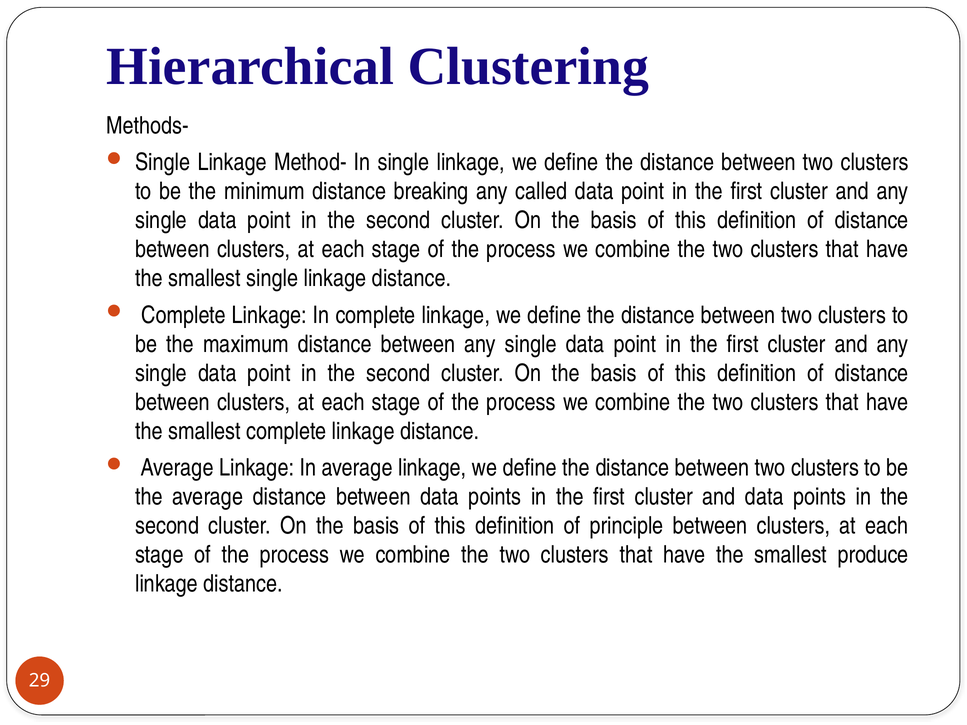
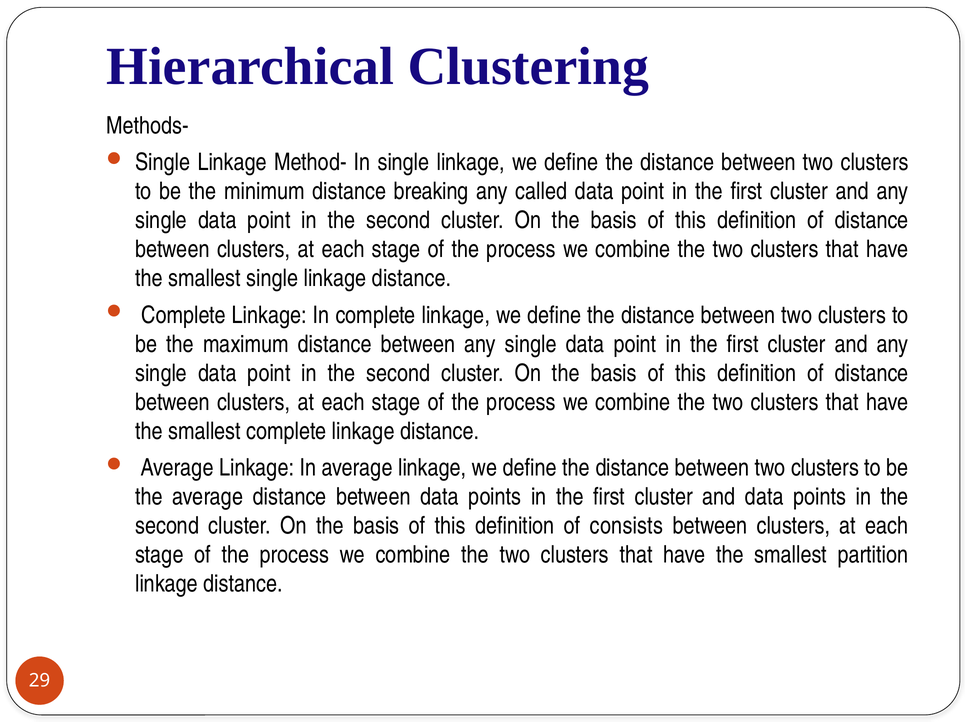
principle: principle -> consists
produce: produce -> partition
